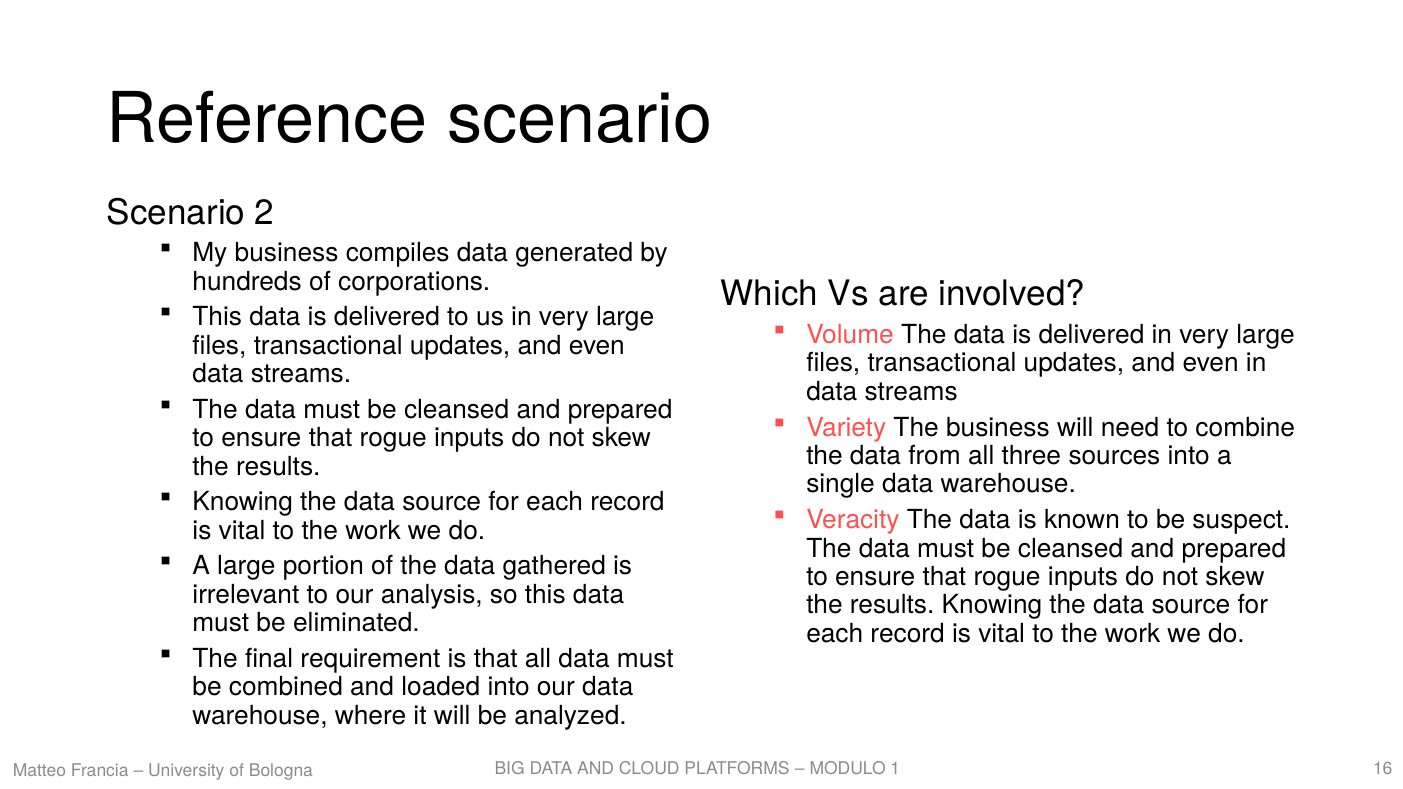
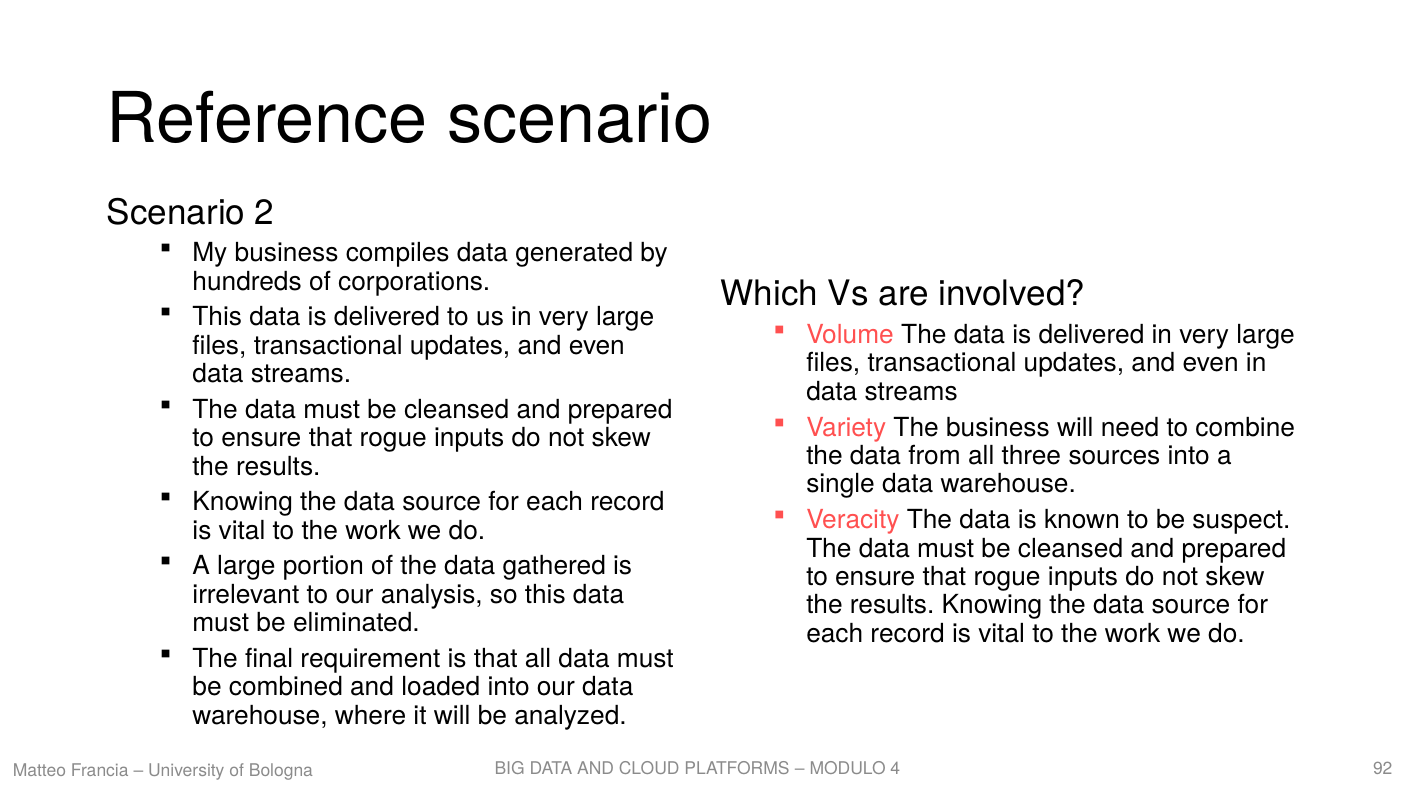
1: 1 -> 4
16: 16 -> 92
